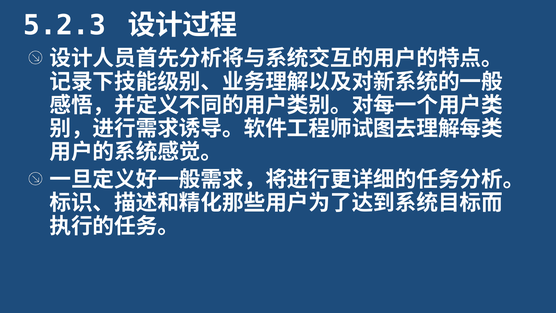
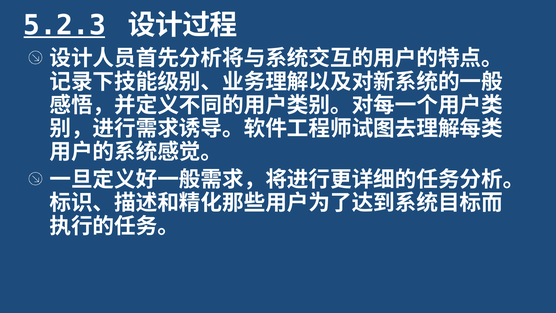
5.2.3 underline: none -> present
